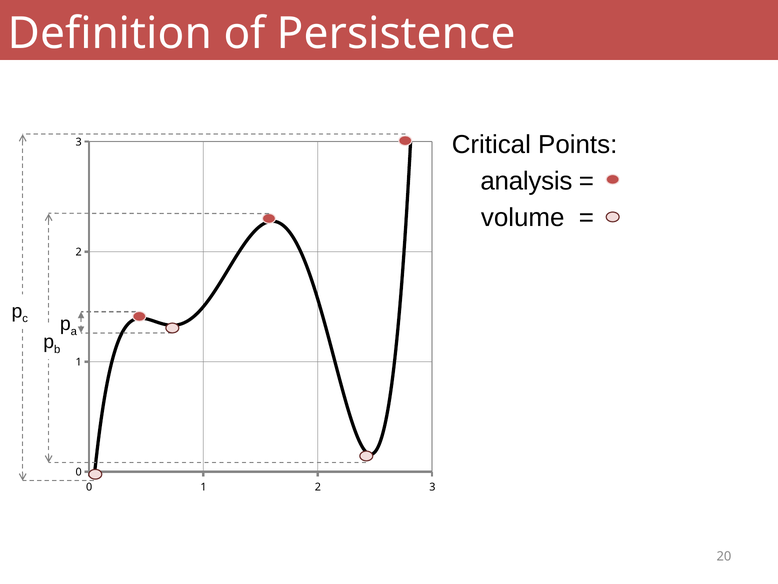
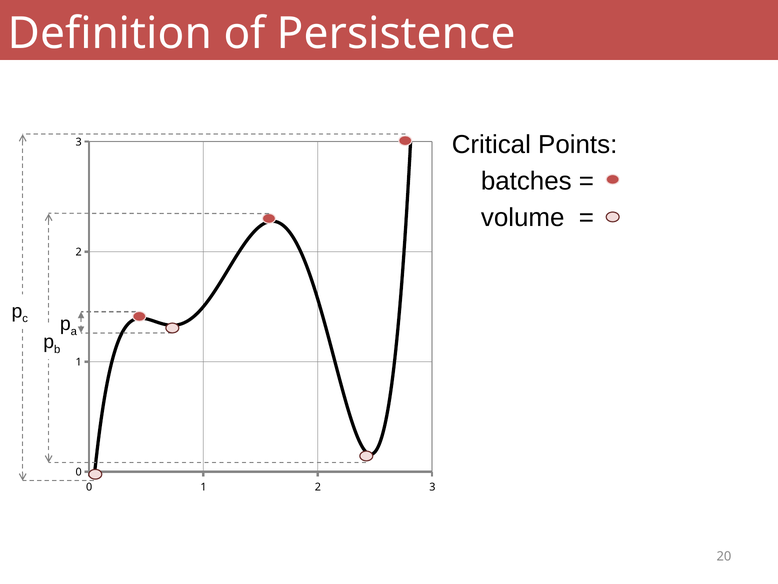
analysis: analysis -> batches
